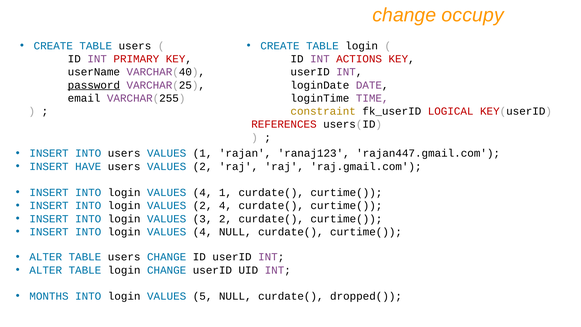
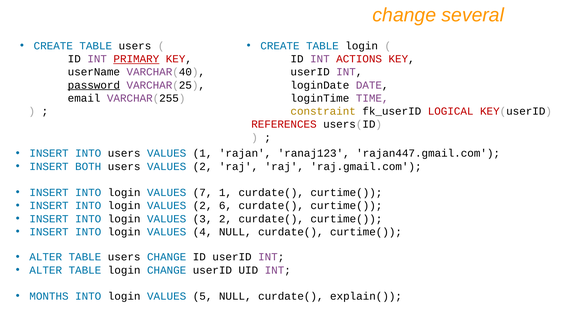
occupy: occupy -> several
PRIMARY underline: none -> present
HAVE: HAVE -> BOTH
4 at (203, 192): 4 -> 7
2 4: 4 -> 6
dropped(: dropped( -> explain(
